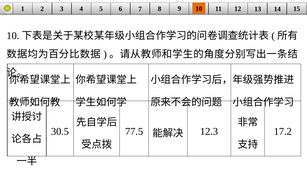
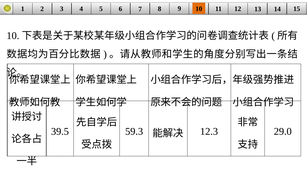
30.5: 30.5 -> 39.5
77.5: 77.5 -> 59.3
17.2: 17.2 -> 29.0
